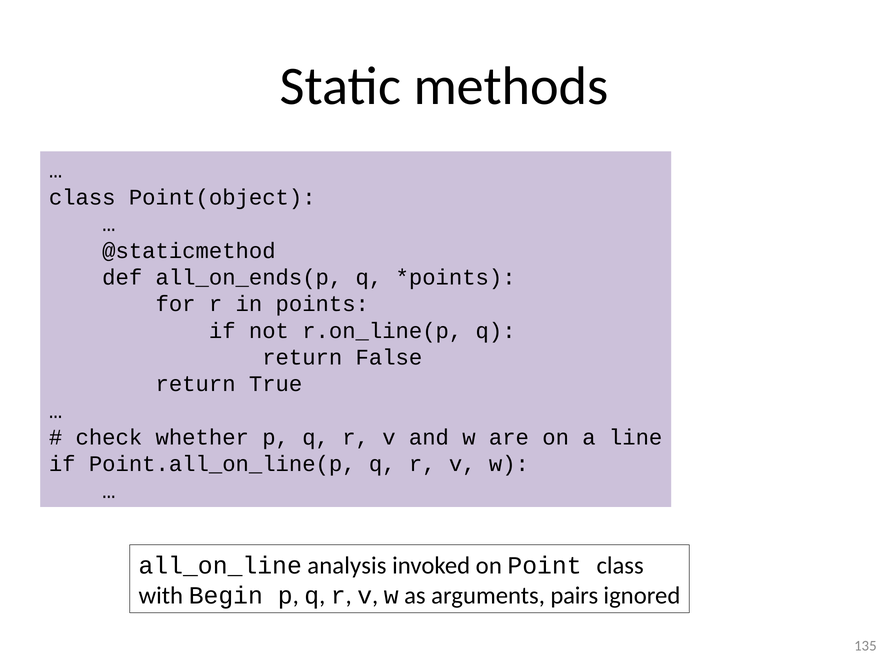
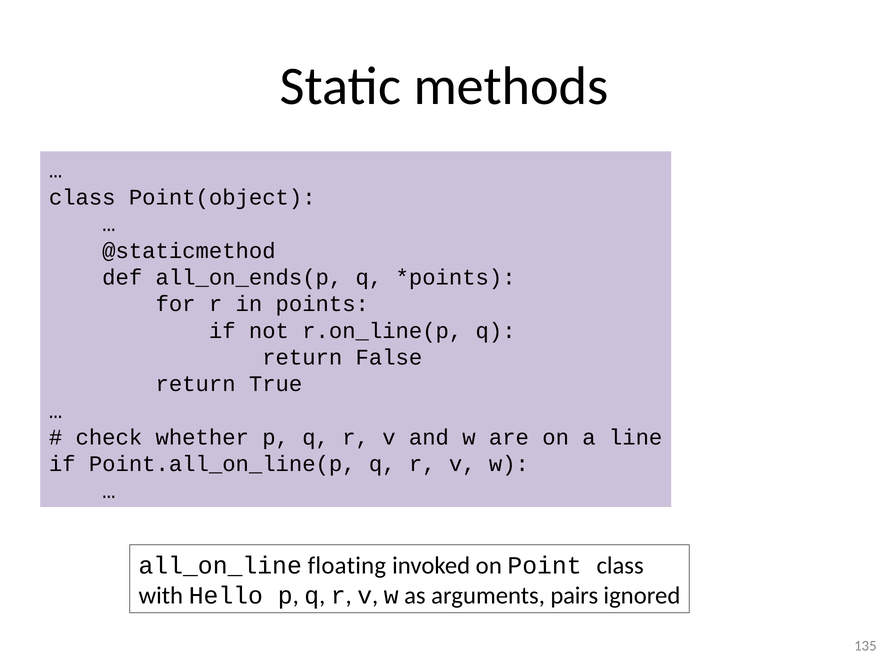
analysis: analysis -> floating
Begin: Begin -> Hello
